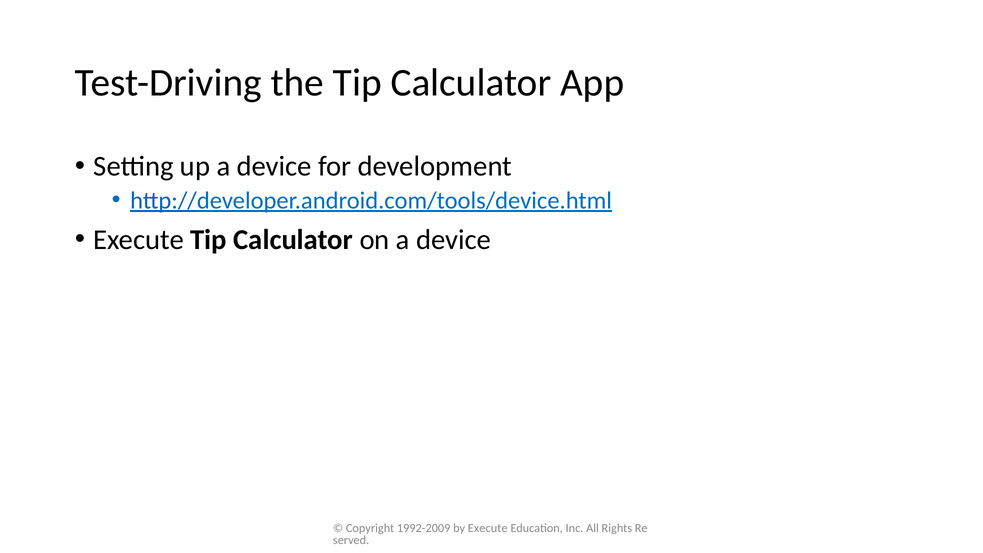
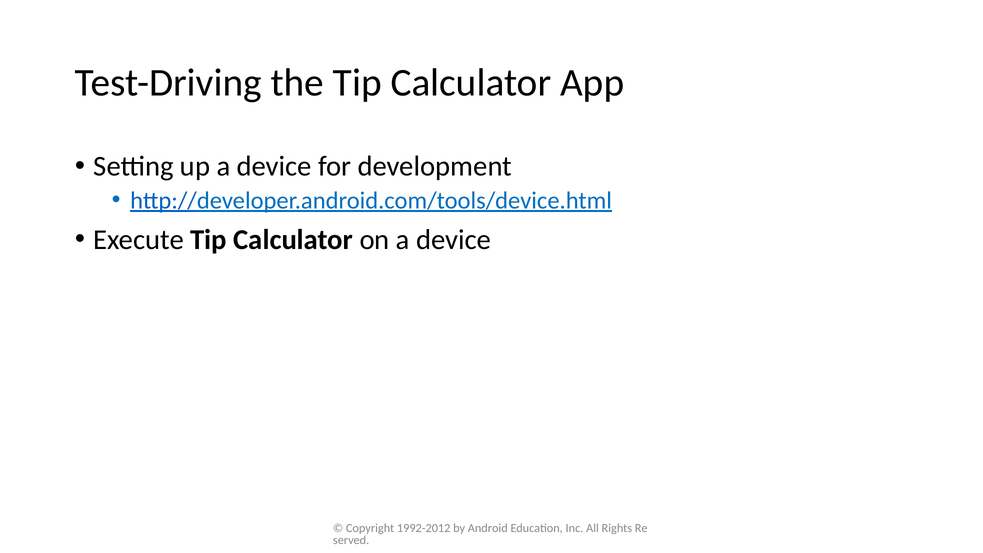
1992-2009: 1992-2009 -> 1992-2012
by Execute: Execute -> Android
